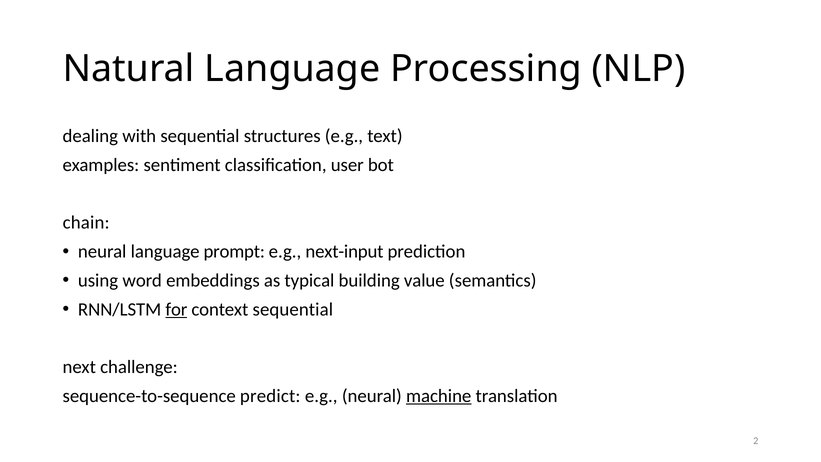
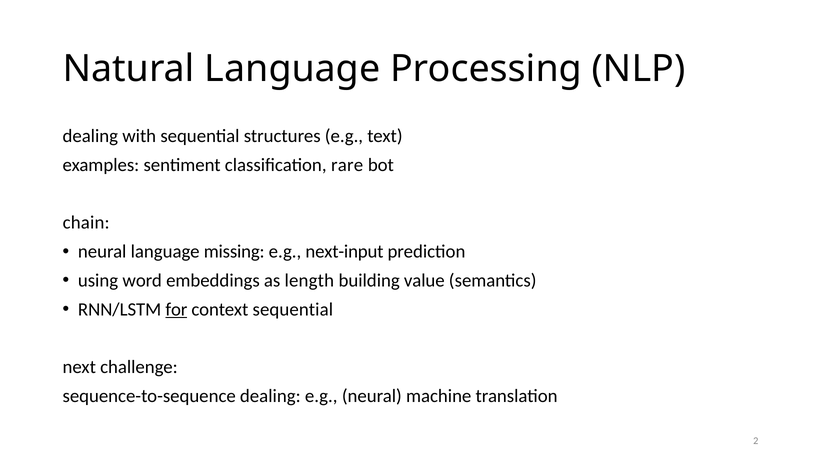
user: user -> rare
prompt: prompt -> missing
typical: typical -> length
sequence-to-sequence predict: predict -> dealing
machine underline: present -> none
